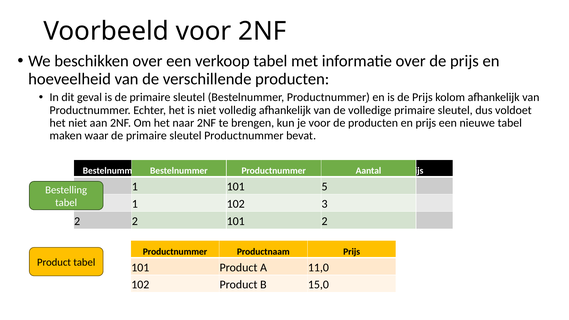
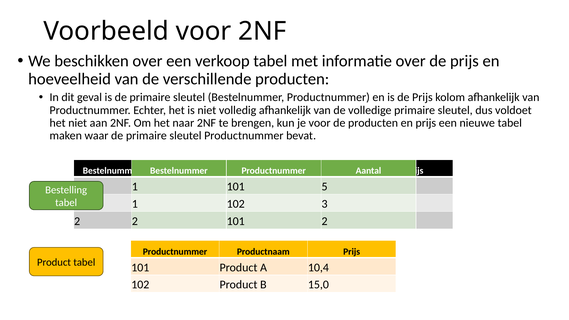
11,0: 11,0 -> 10,4
